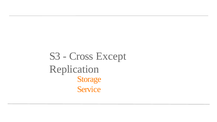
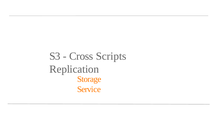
Except: Except -> Scripts
